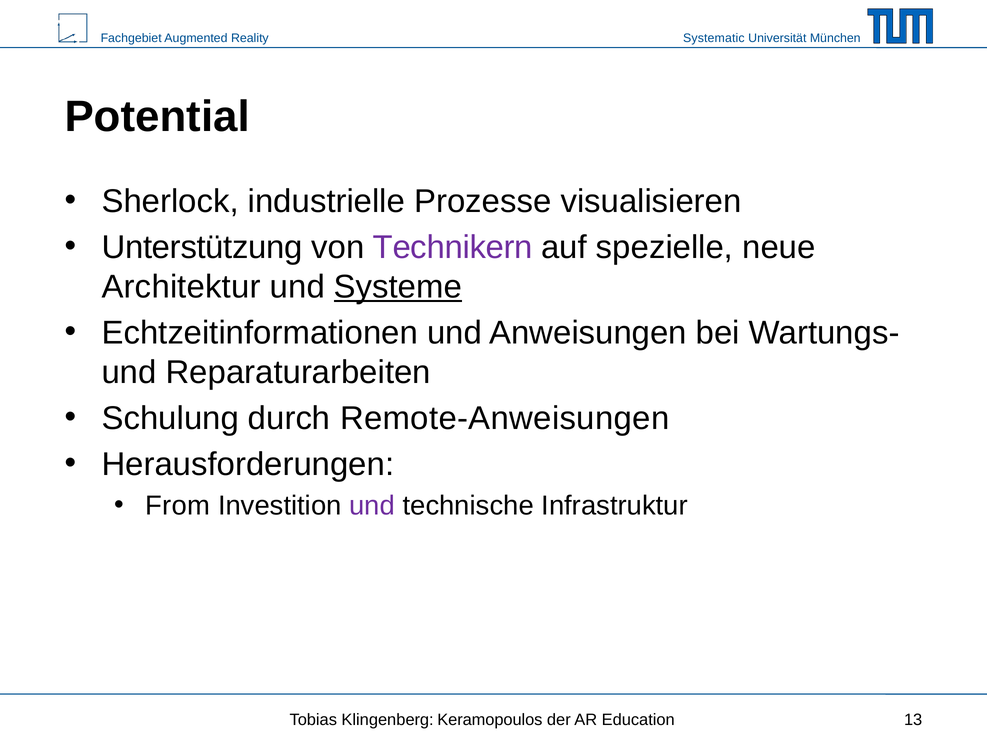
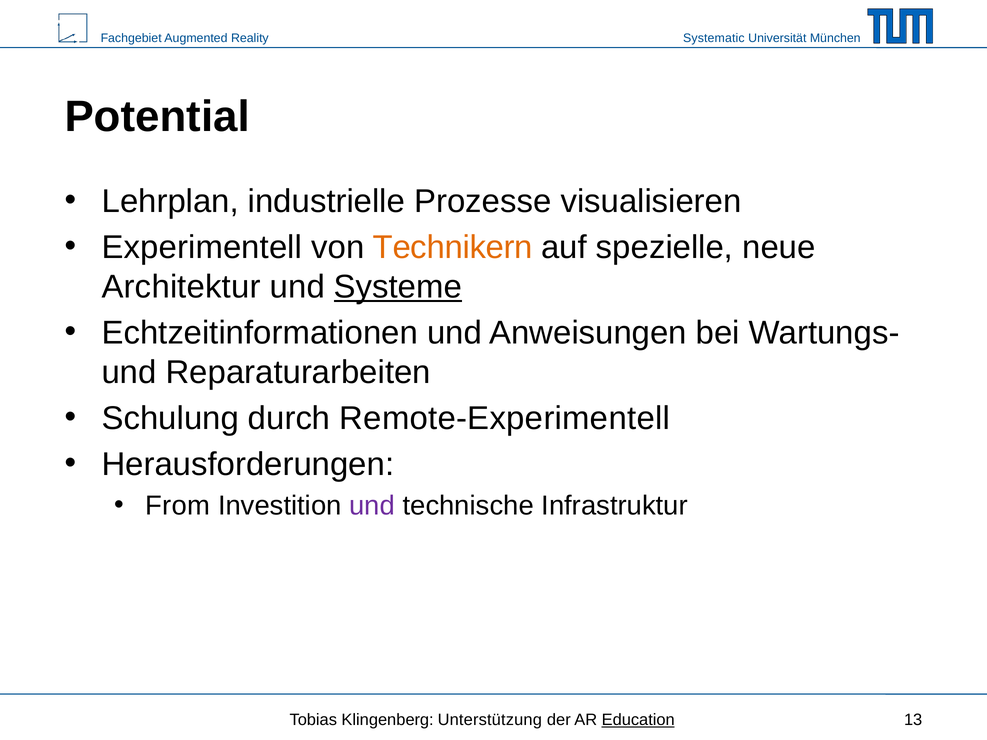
Sherlock: Sherlock -> Lehrplan
Unterstützung: Unterstützung -> Experimentell
Technikern colour: purple -> orange
Remote-Anweisungen: Remote-Anweisungen -> Remote-Experimentell
Keramopoulos: Keramopoulos -> Unterstützung
Education underline: none -> present
